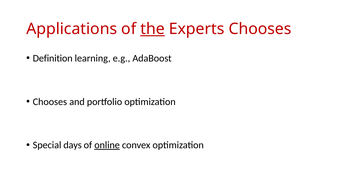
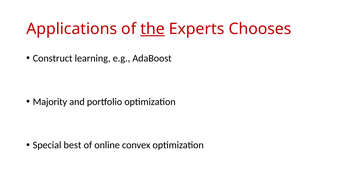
Definition: Definition -> Construct
Chooses at (50, 102): Chooses -> Majority
days: days -> best
online underline: present -> none
